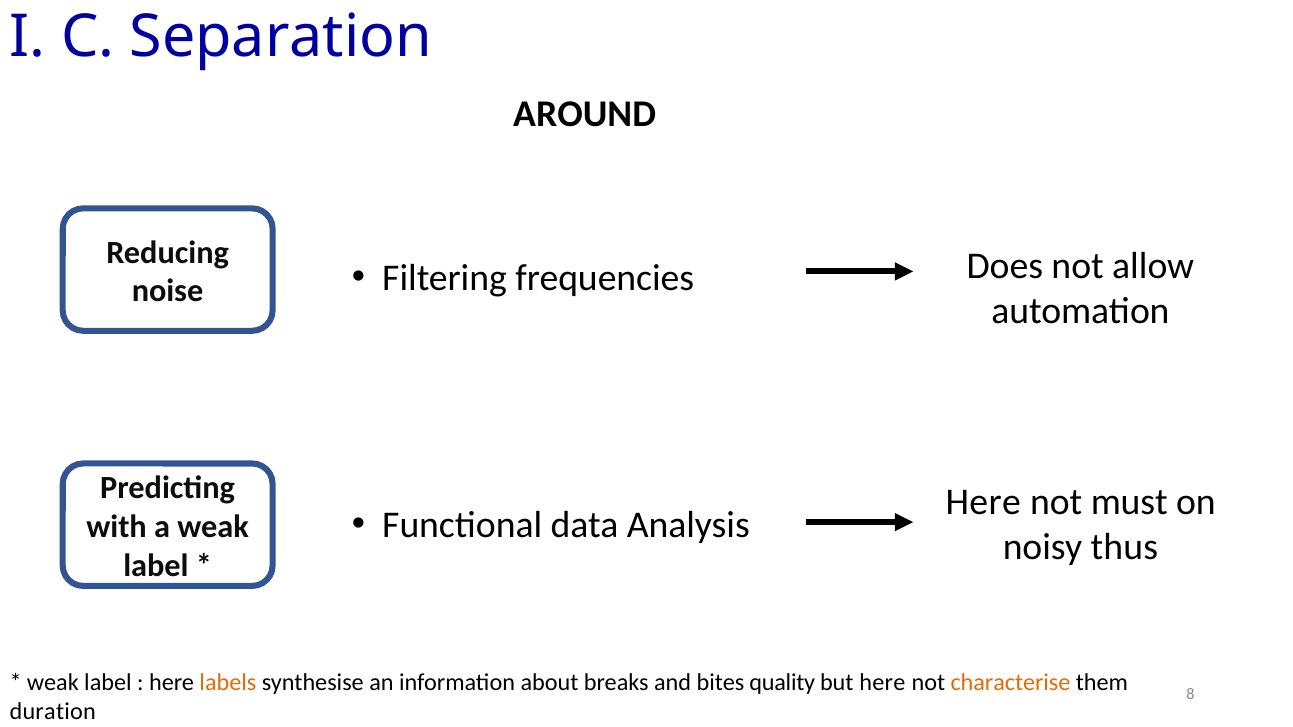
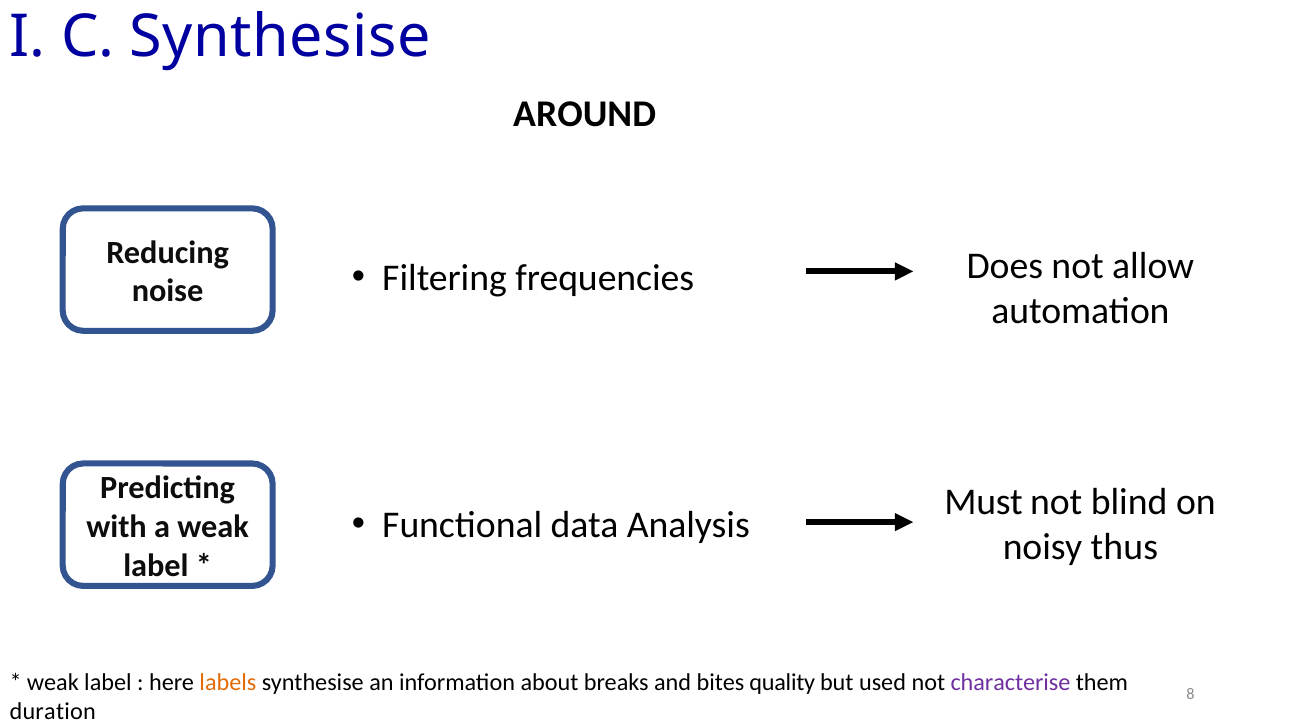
C Separation: Separation -> Synthesise
Here at (983, 502): Here -> Must
must: must -> blind
but here: here -> used
characterise colour: orange -> purple
